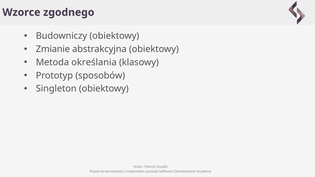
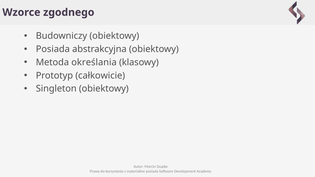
Zmianie at (53, 49): Zmianie -> Posiada
sposobów: sposobów -> całkowicie
